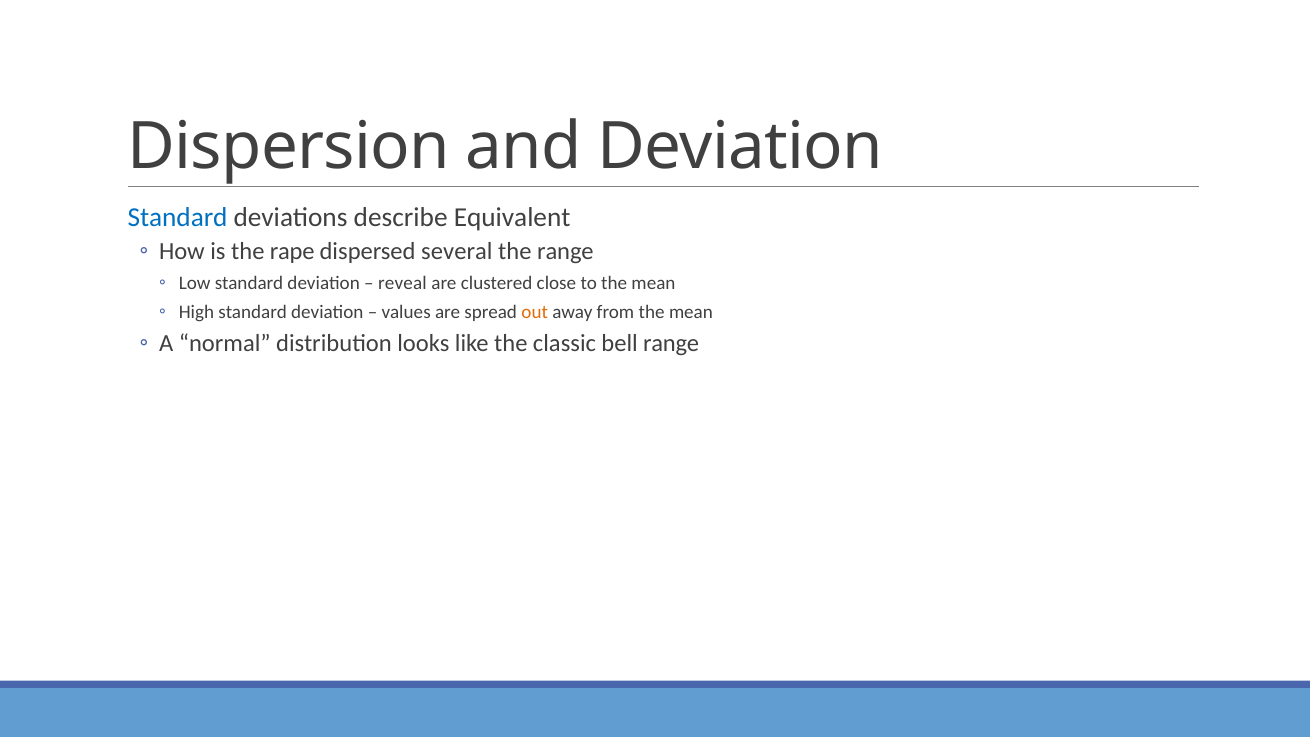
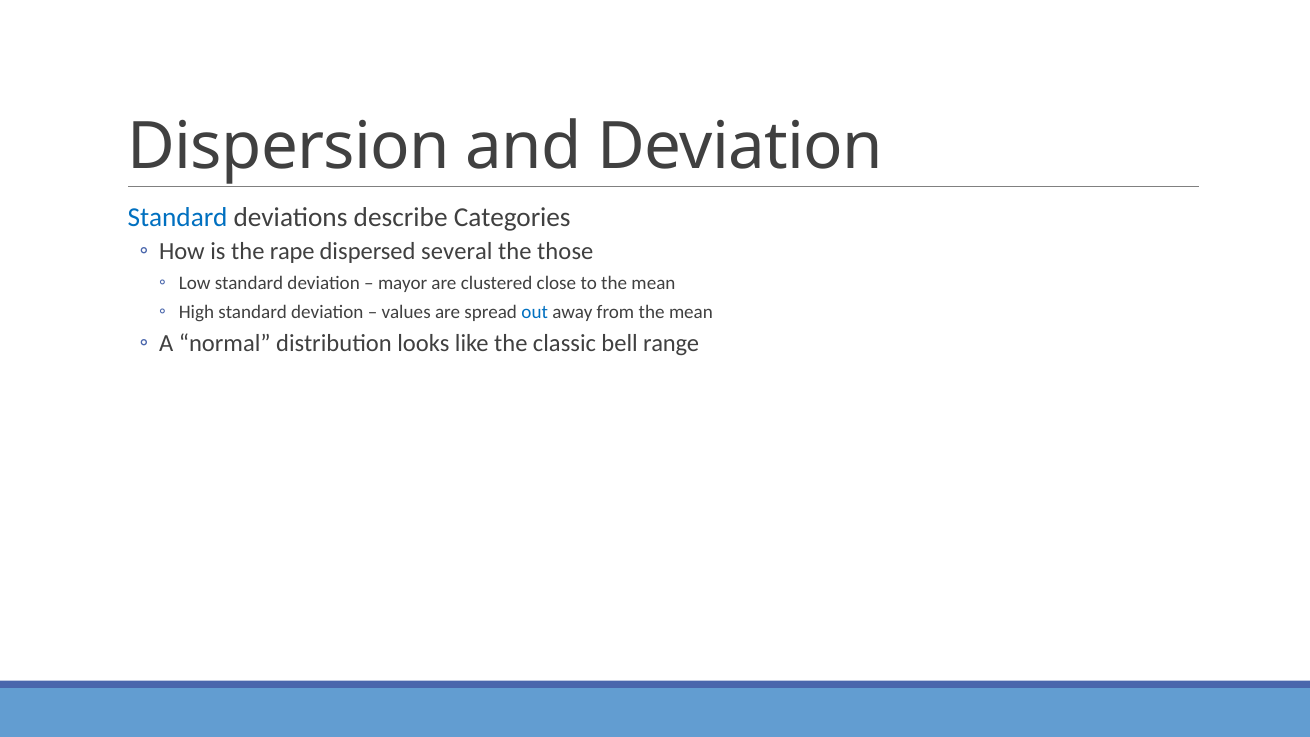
Equivalent: Equivalent -> Categories
the range: range -> those
reveal: reveal -> mayor
out colour: orange -> blue
